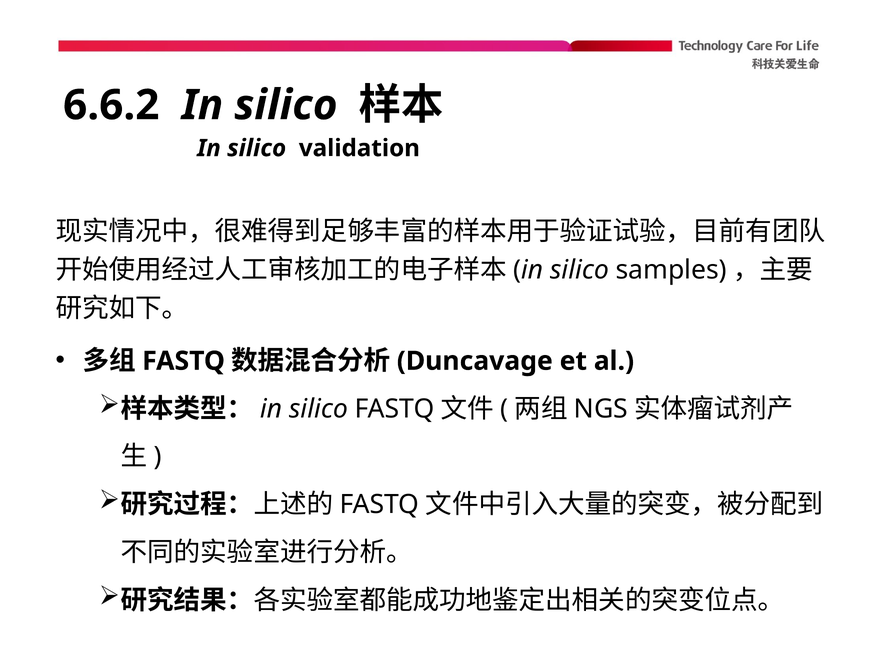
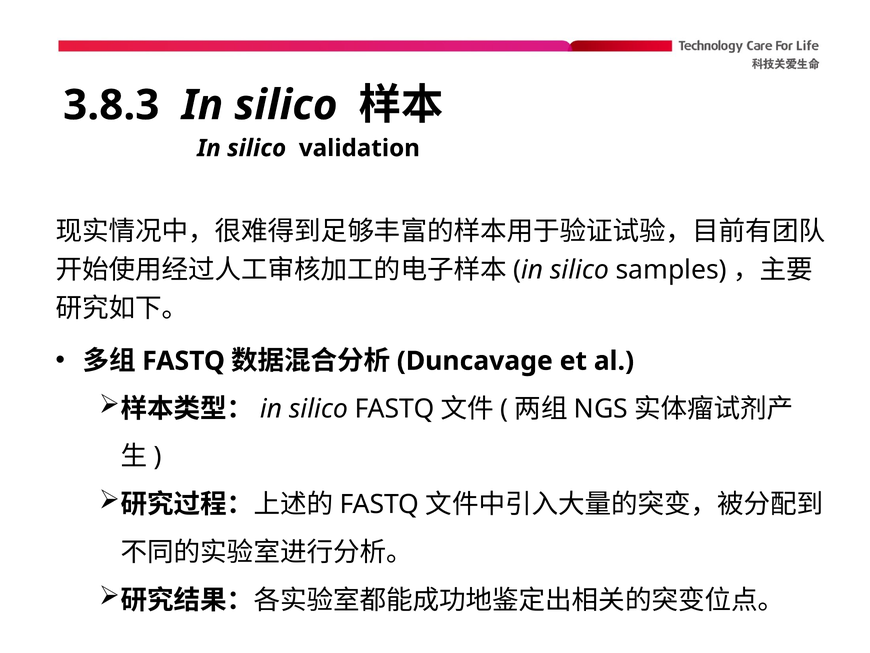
6.6.2: 6.6.2 -> 3.8.3
